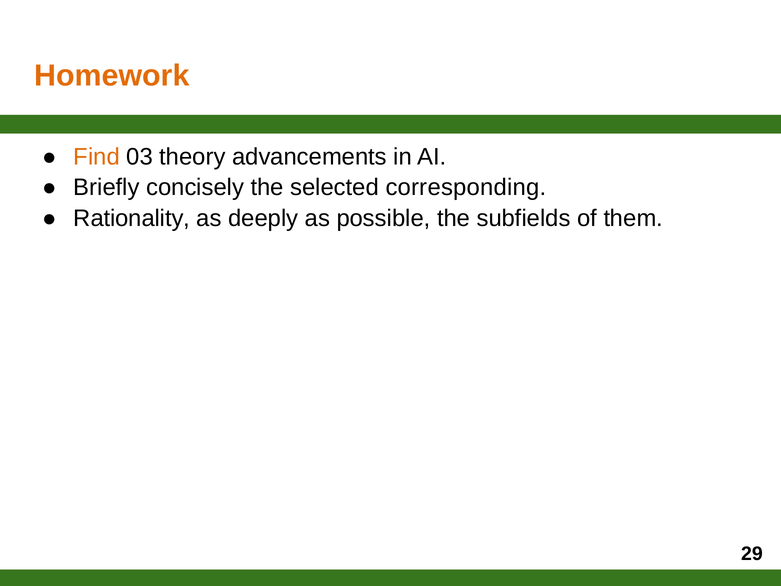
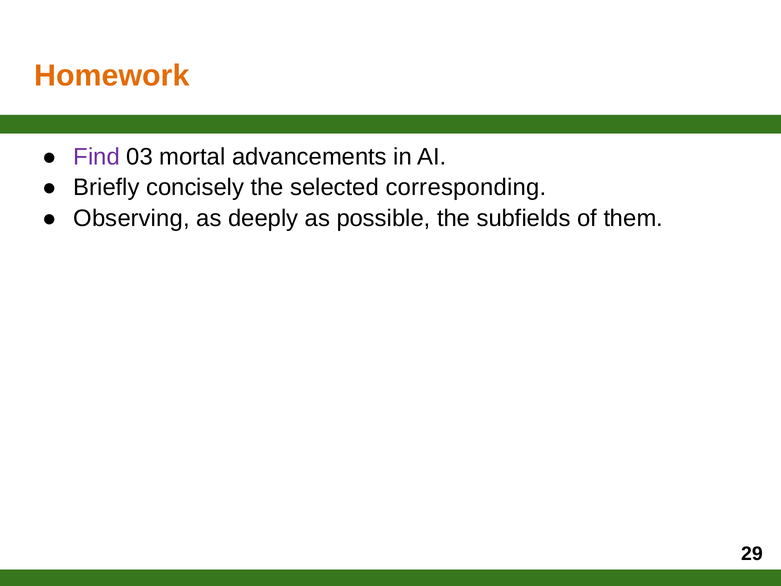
Find colour: orange -> purple
theory: theory -> mortal
Rationality: Rationality -> Observing
